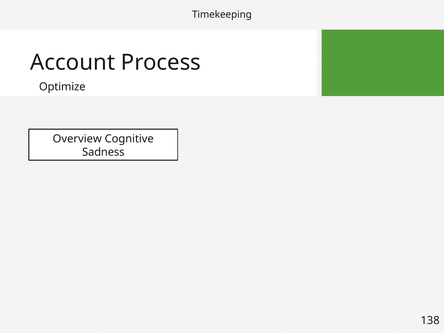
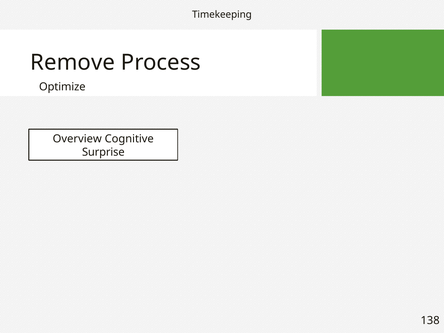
Account: Account -> Remove
Sadness: Sadness -> Surprise
